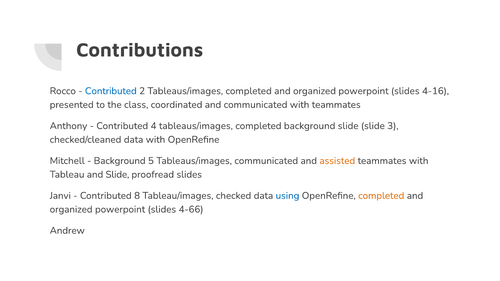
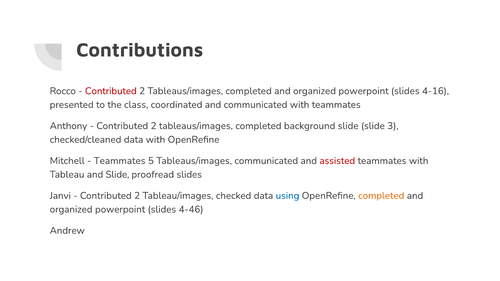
Contributed at (111, 91) colour: blue -> red
4 at (154, 126): 4 -> 2
Background at (120, 161): Background -> Teammates
assisted colour: orange -> red
8 at (137, 196): 8 -> 2
4-66: 4-66 -> 4-46
